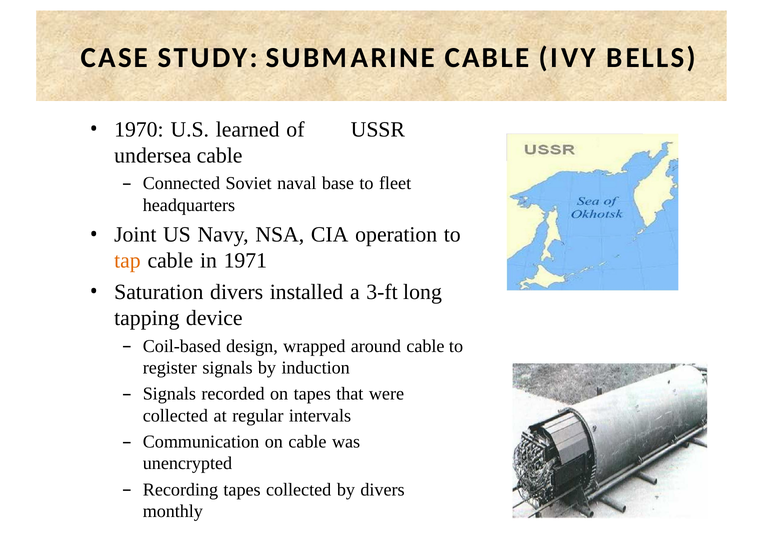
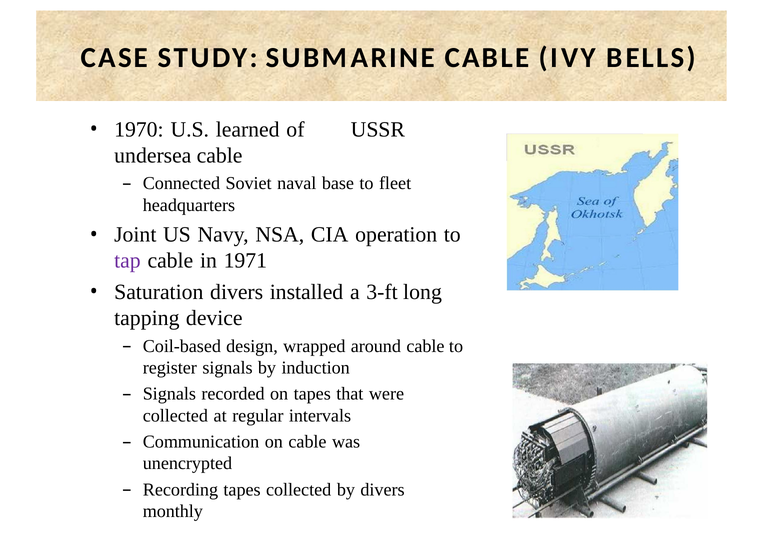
tap colour: orange -> purple
